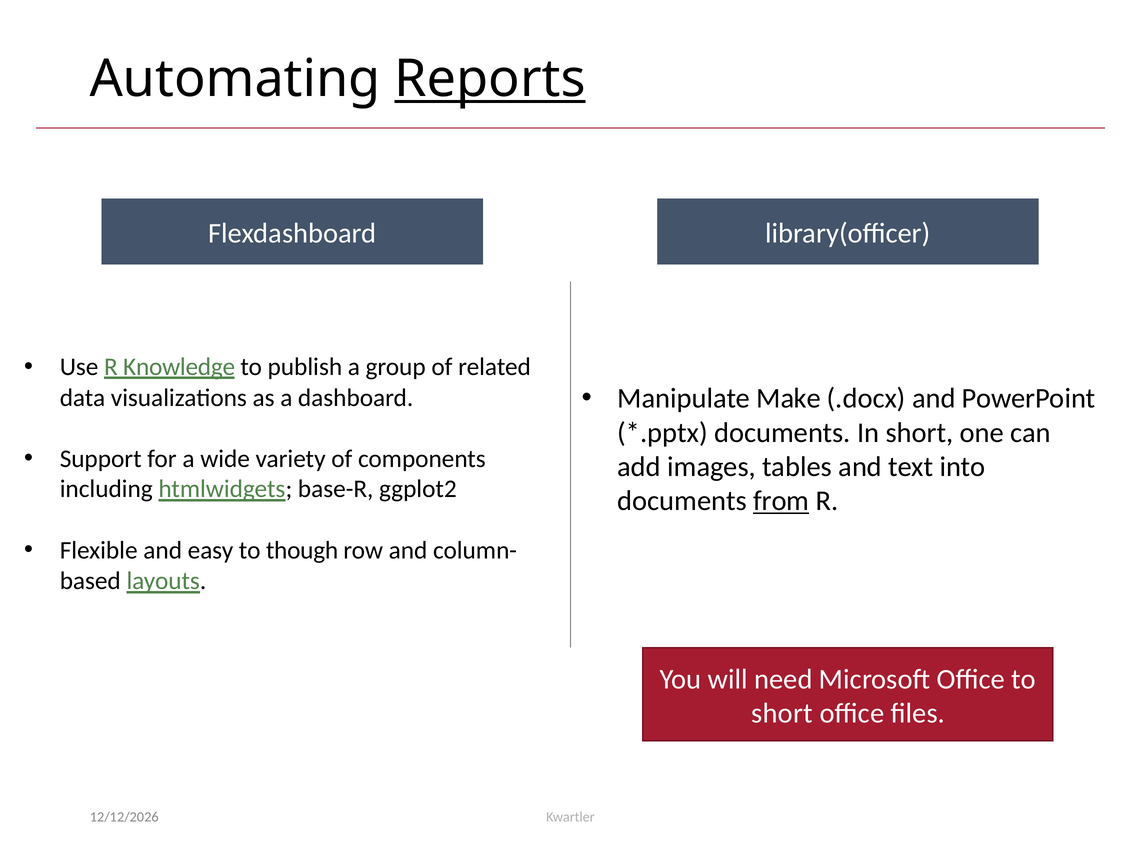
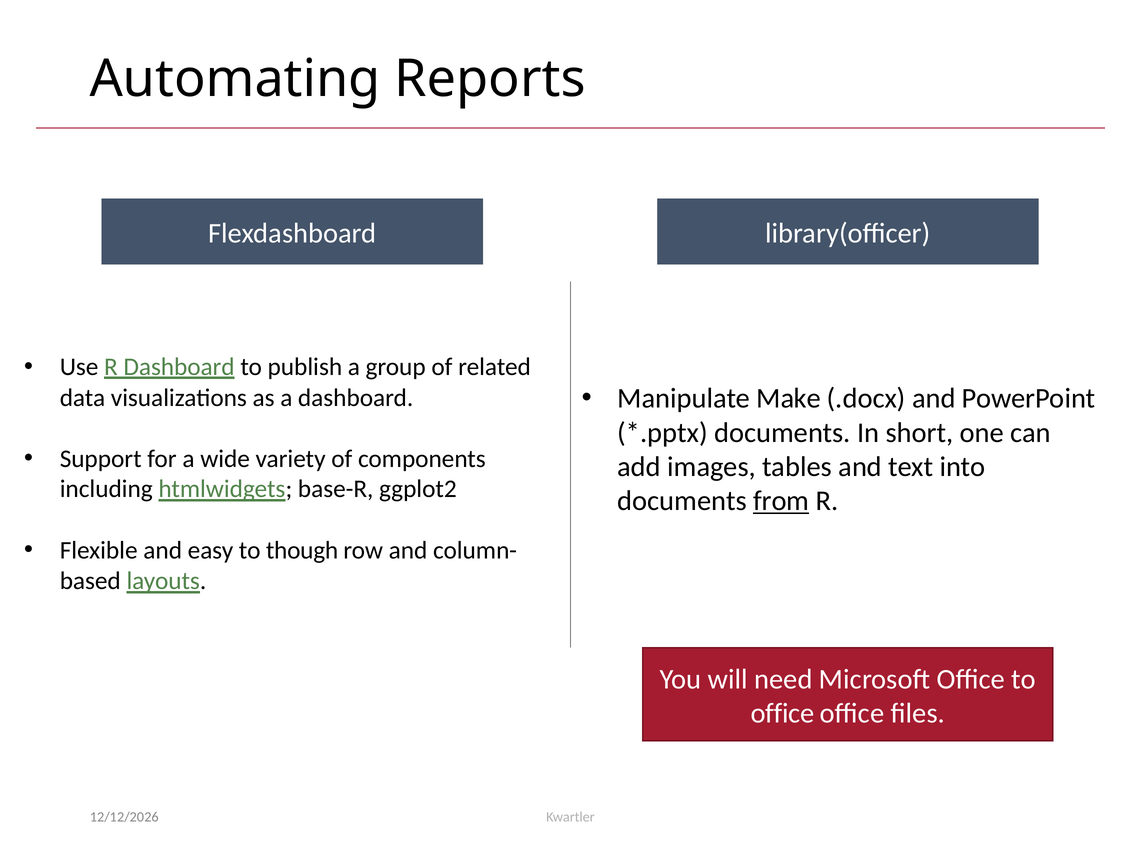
Reports underline: present -> none
R Knowledge: Knowledge -> Dashboard
short at (782, 713): short -> office
